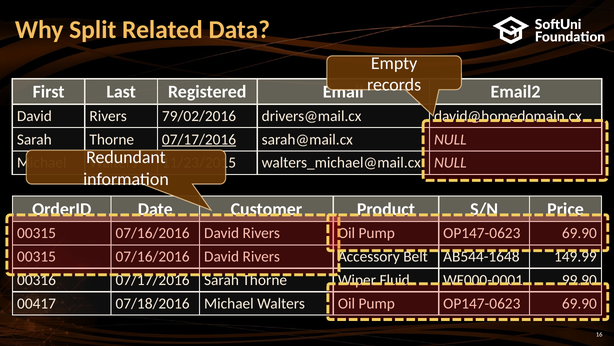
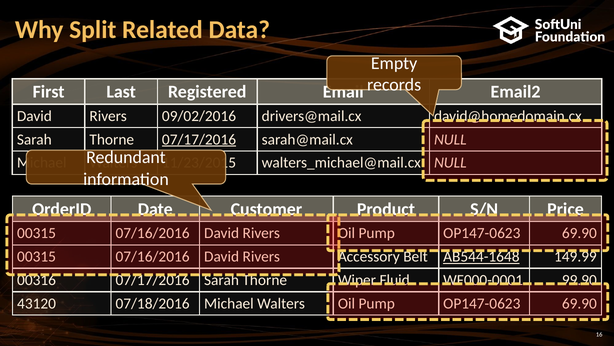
79/02/2016: 79/02/2016 -> 09/02/2016
AB544-1648 underline: none -> present
00417: 00417 -> 43120
